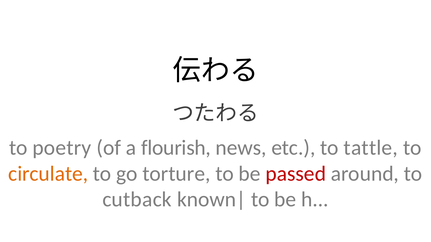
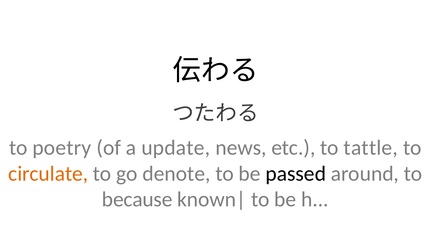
flourish: flourish -> update
torture: torture -> denote
passed colour: red -> black
cutback: cutback -> because
